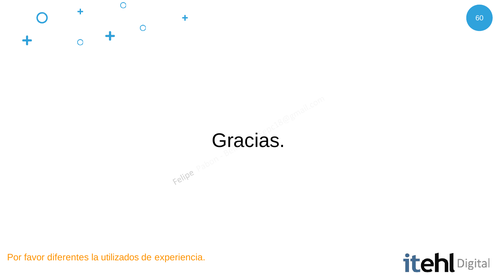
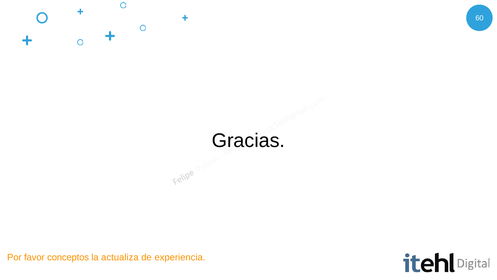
diferentes: diferentes -> conceptos
utilizados: utilizados -> actualiza
